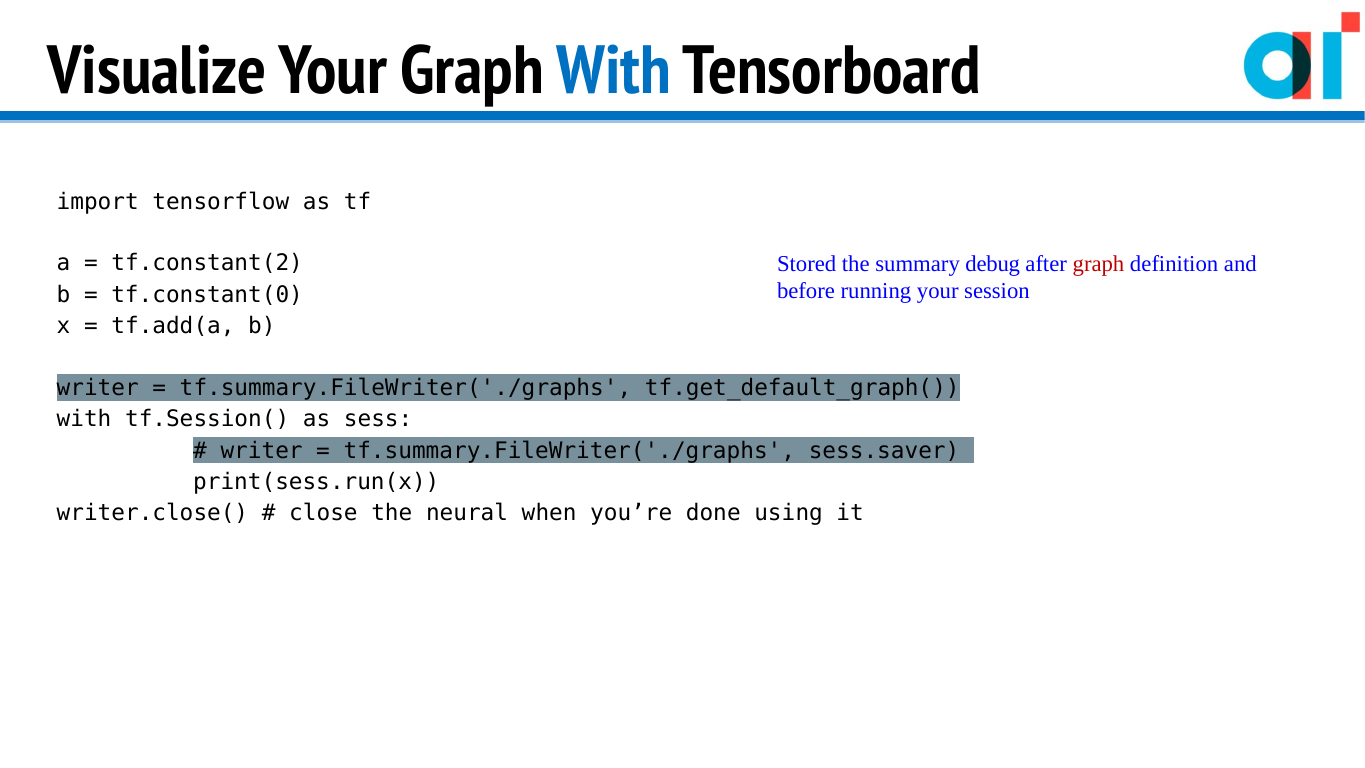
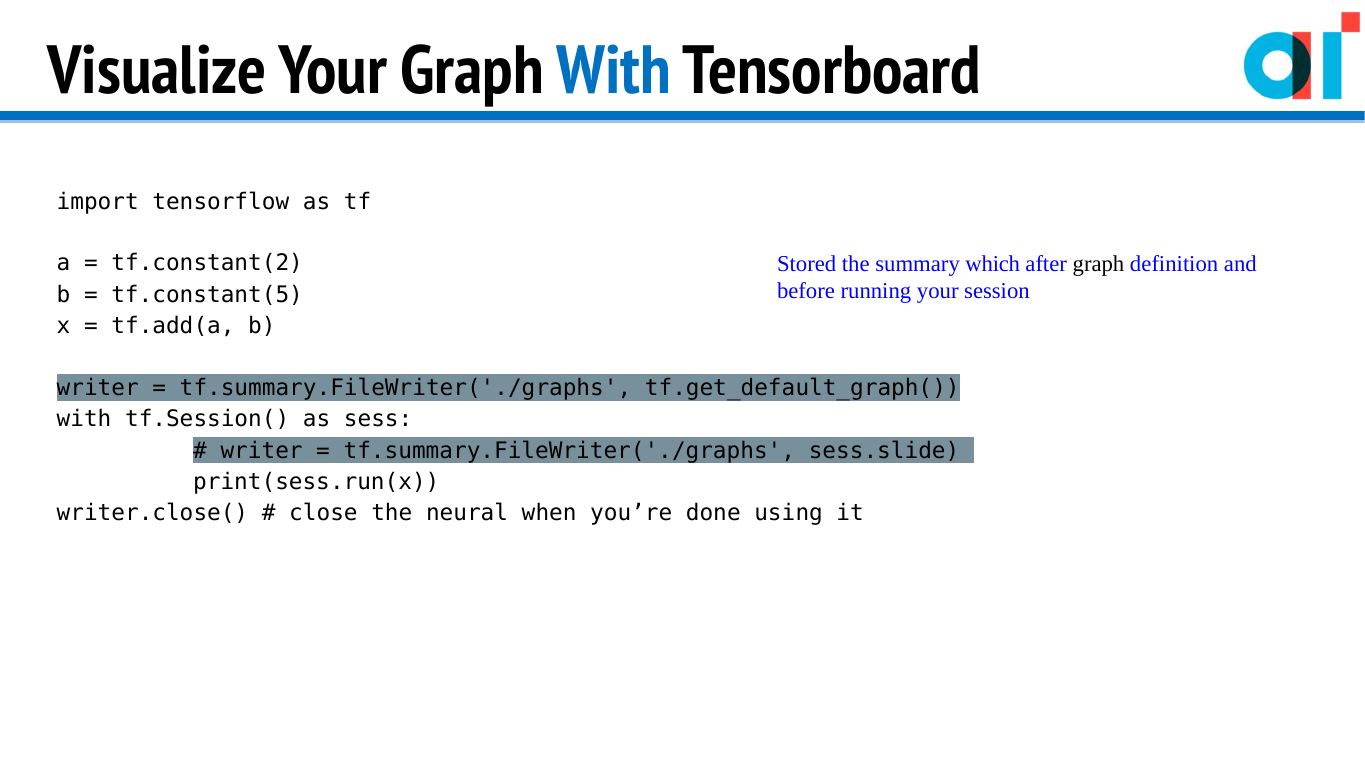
debug: debug -> which
graph at (1099, 264) colour: red -> black
tf.constant(0: tf.constant(0 -> tf.constant(5
sess.saver: sess.saver -> sess.slide
